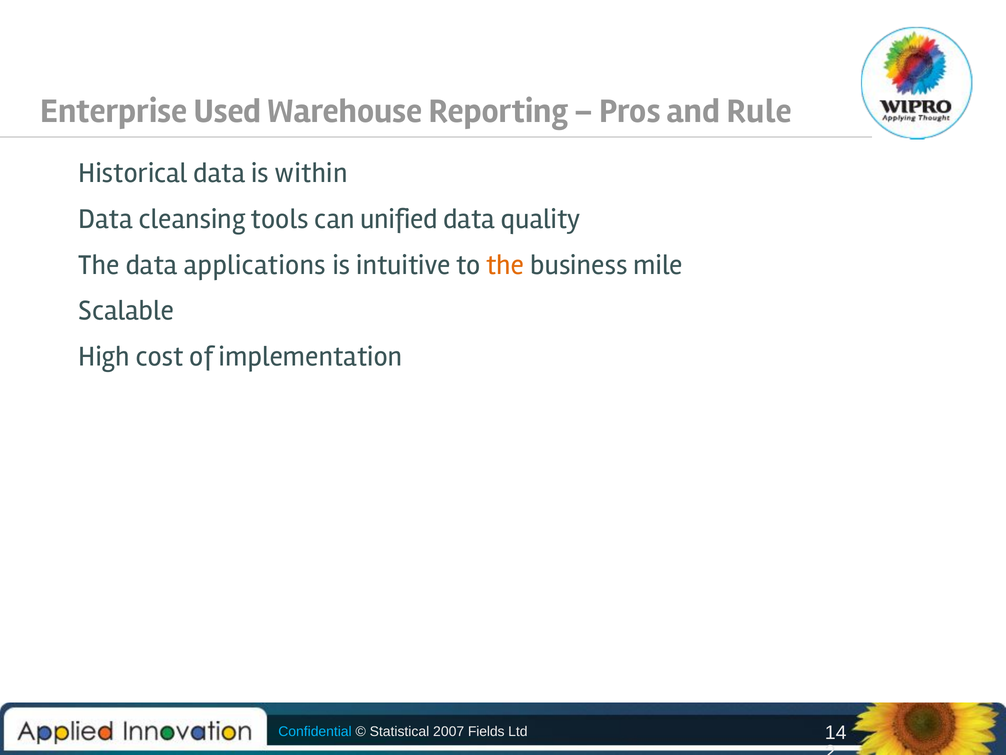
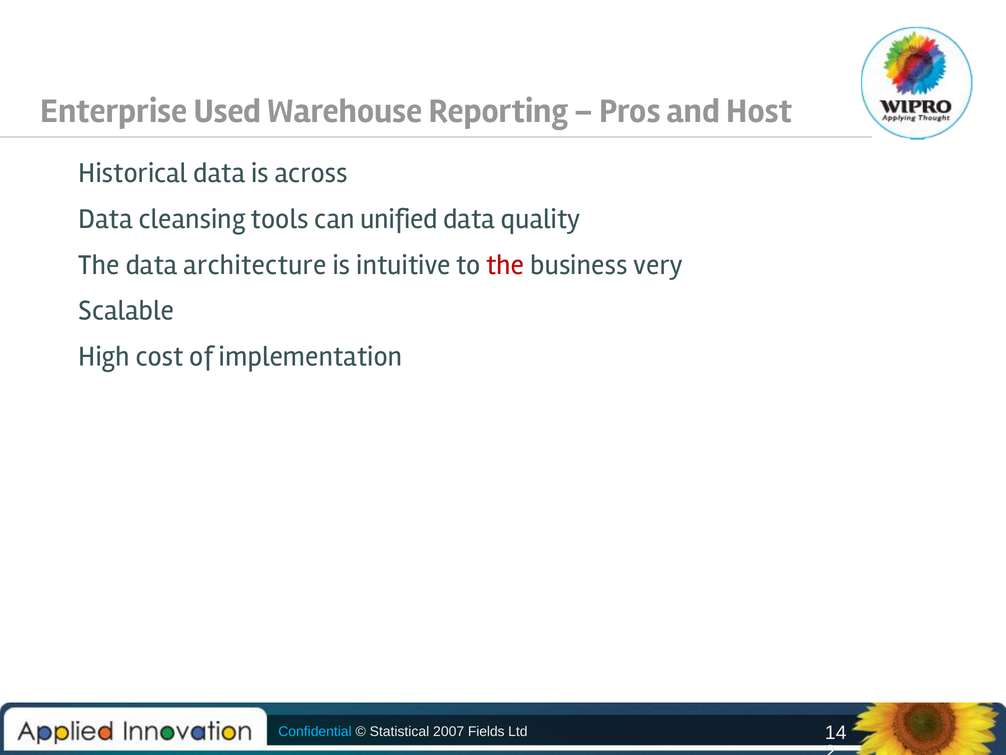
Rule: Rule -> Host
within: within -> across
applications: applications -> architecture
the colour: orange -> red
mile: mile -> very
